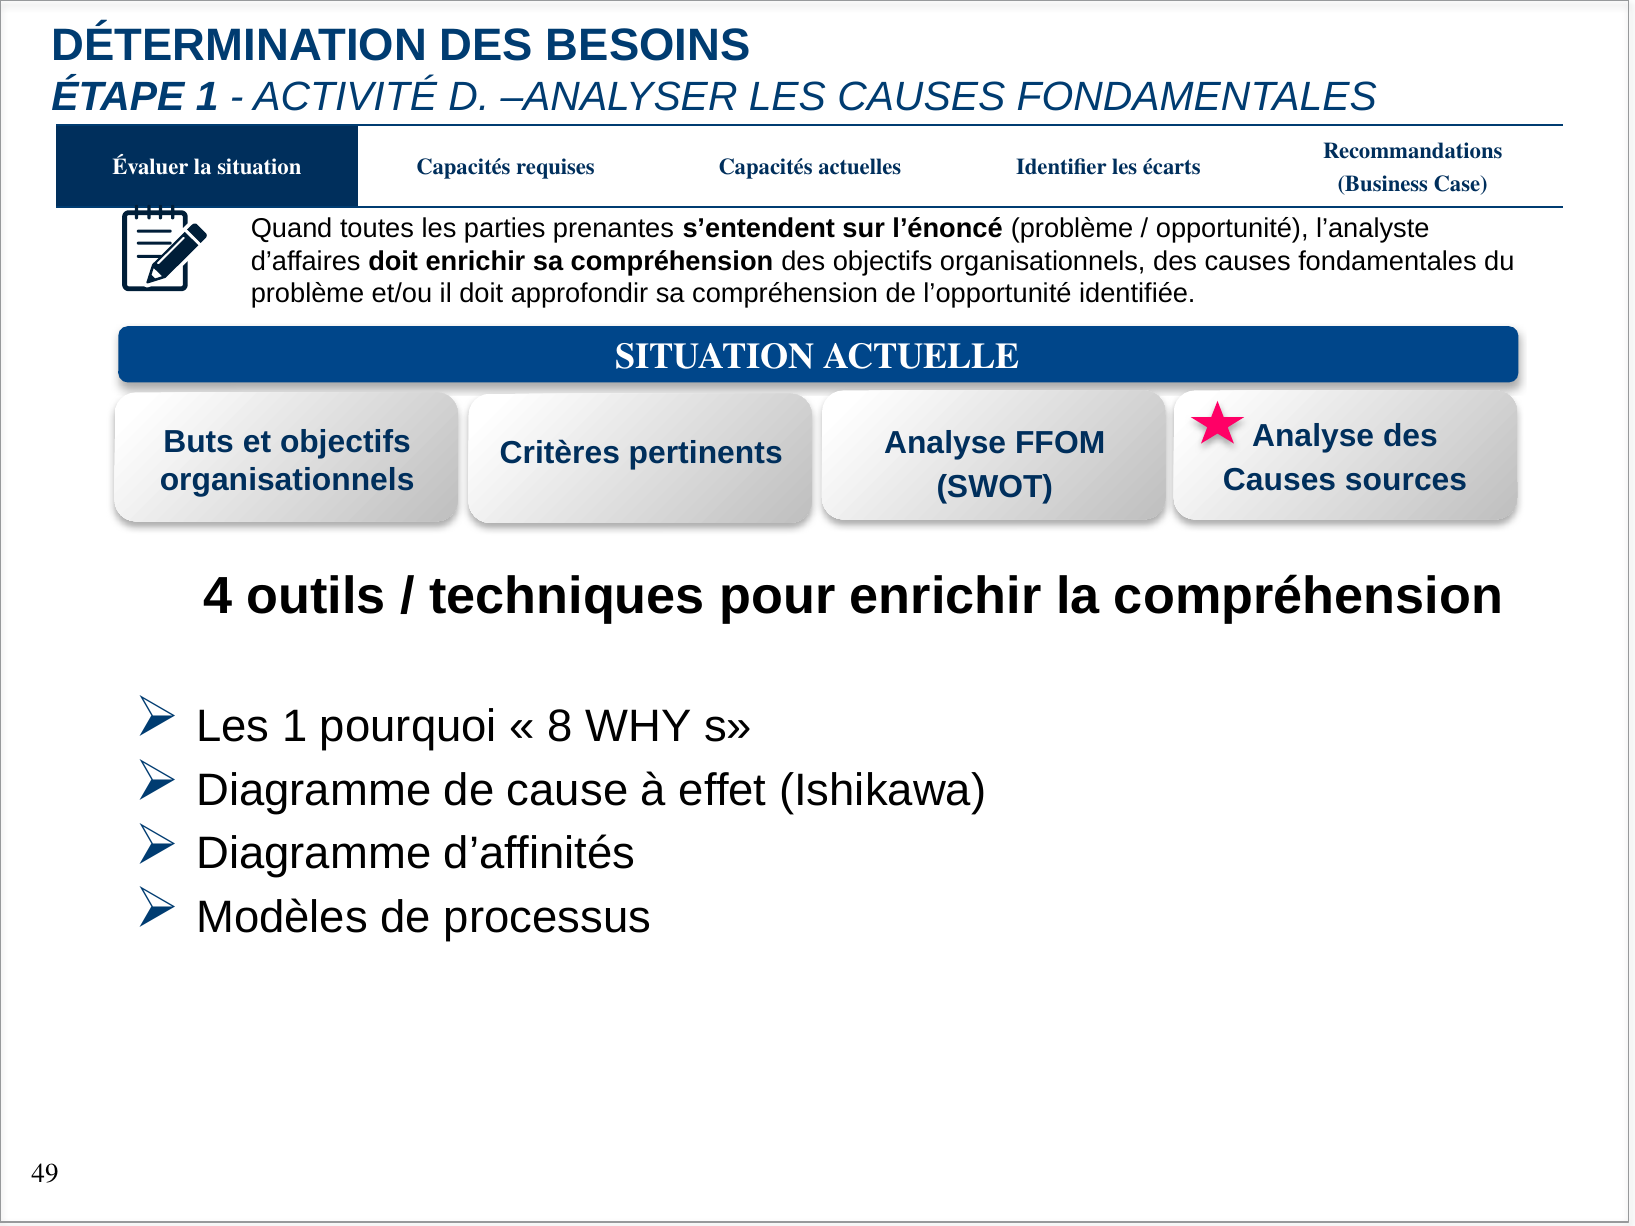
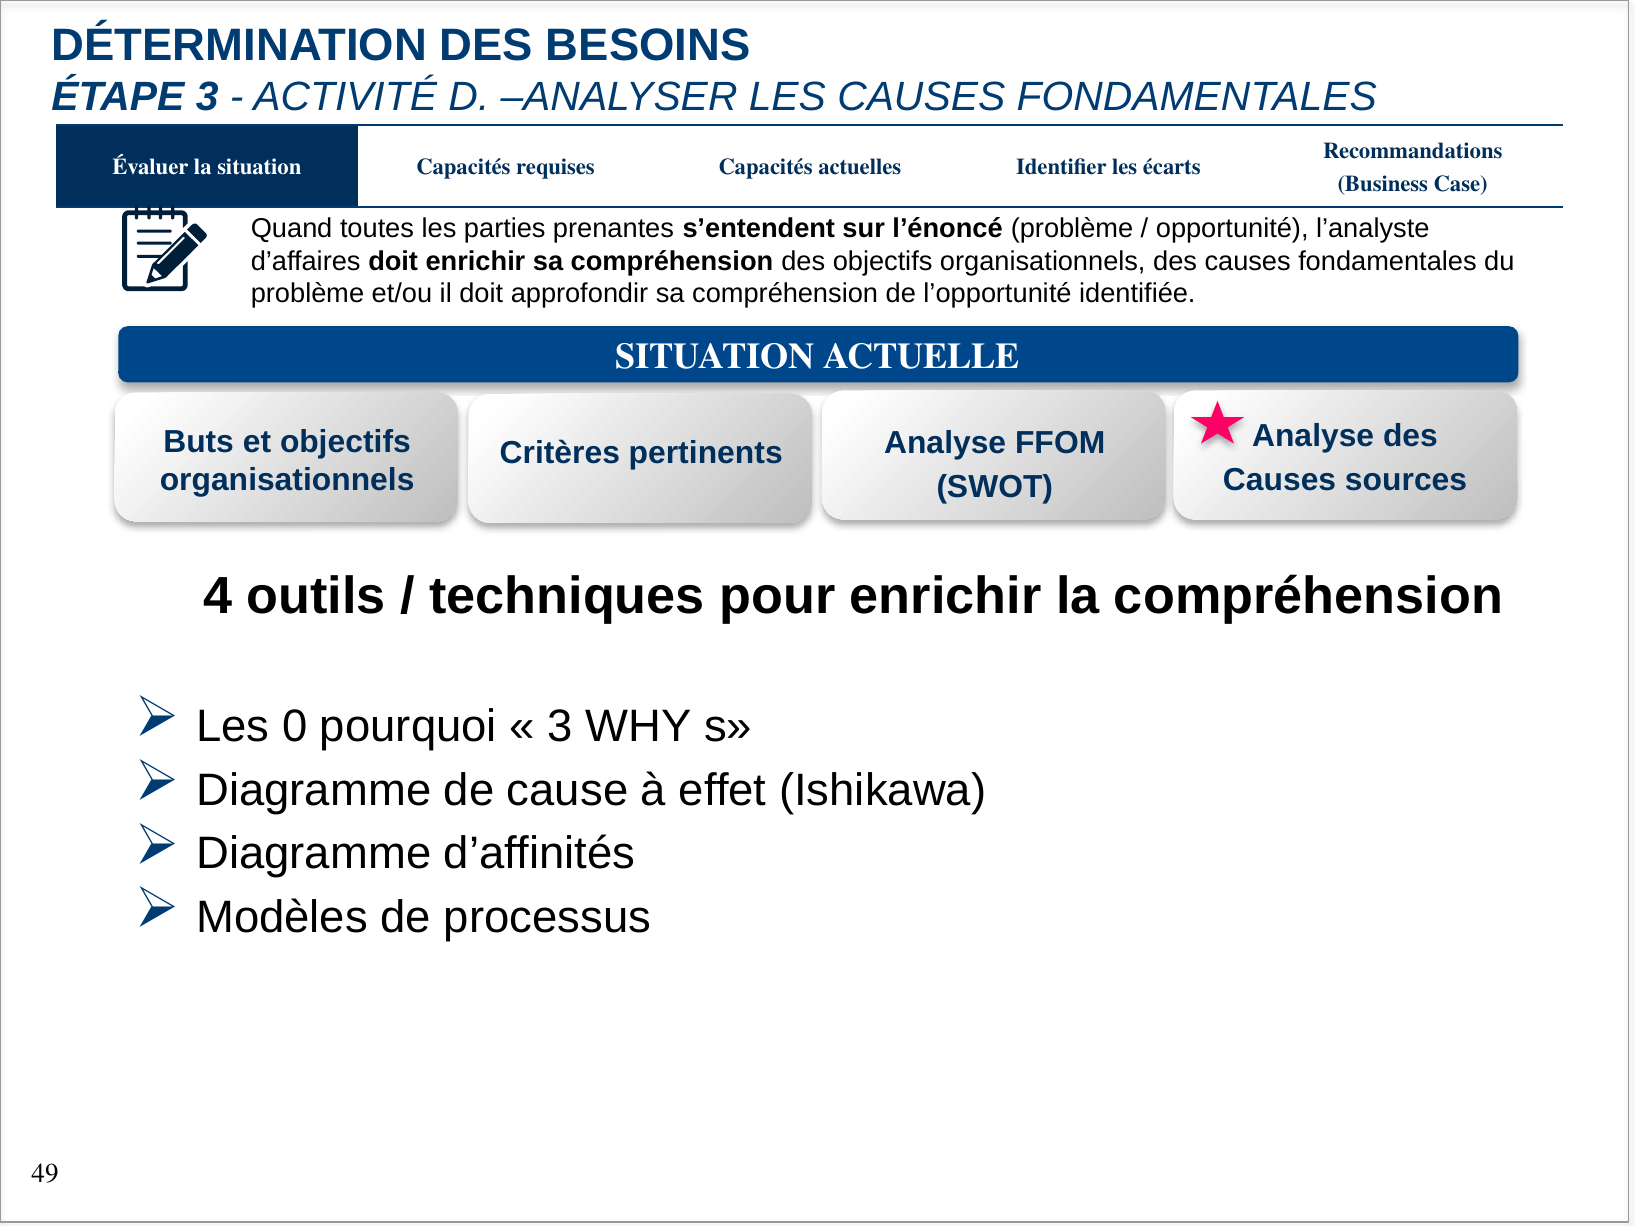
ÉTAPE 1: 1 -> 3
Les 1: 1 -> 0
8 at (560, 727): 8 -> 3
